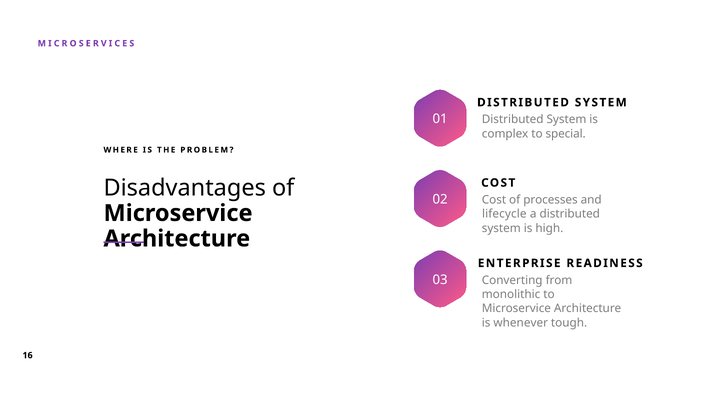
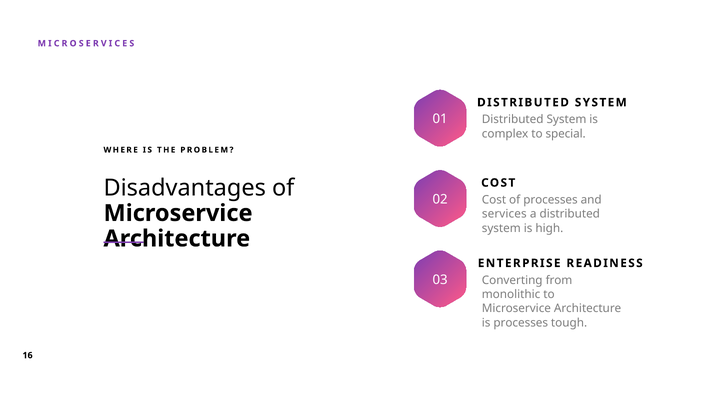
lifecycle: lifecycle -> services
is whenever: whenever -> processes
